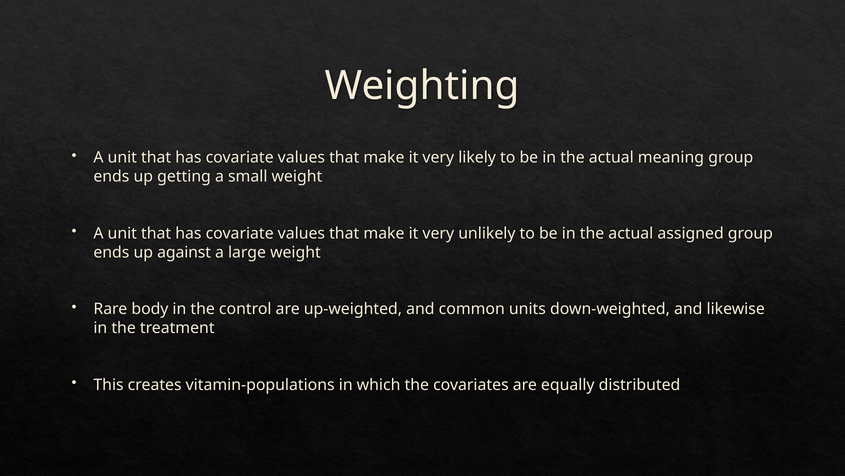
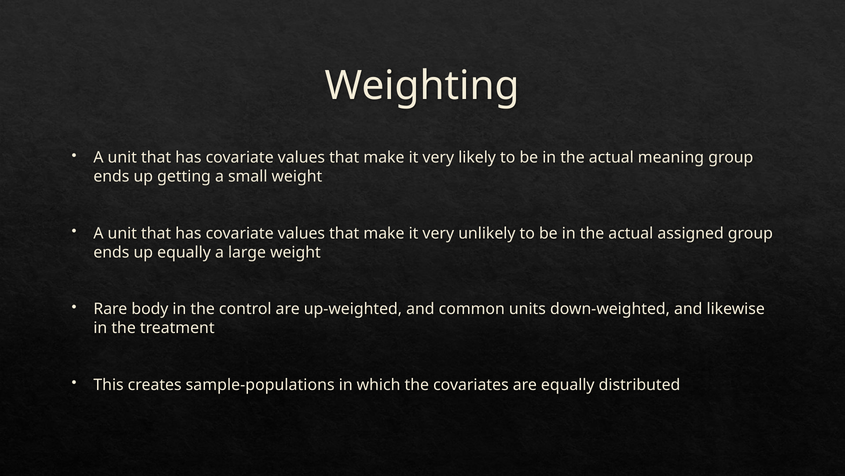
up against: against -> equally
vitamin-populations: vitamin-populations -> sample-populations
